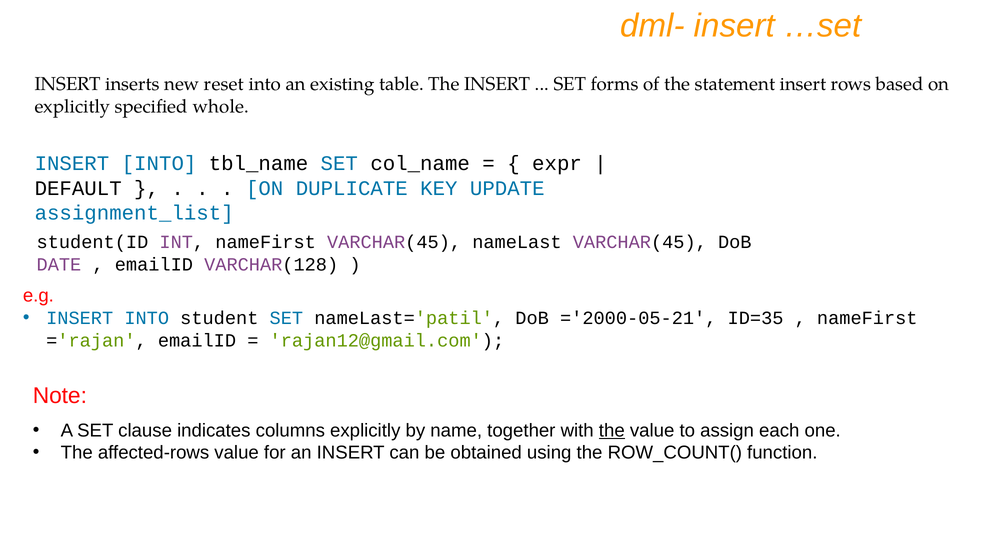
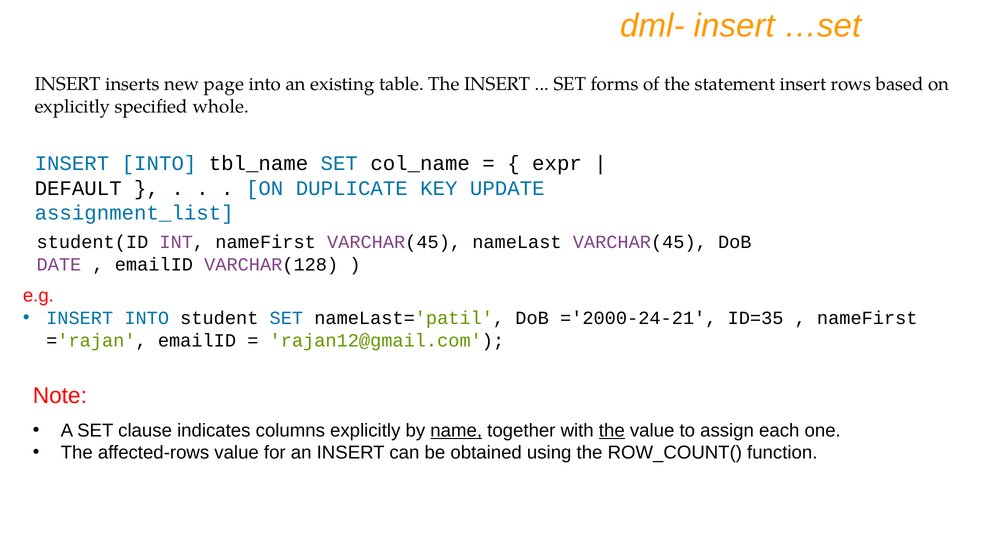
reset: reset -> page
='2000-05-21: ='2000-05-21 -> ='2000-24-21
name underline: none -> present
